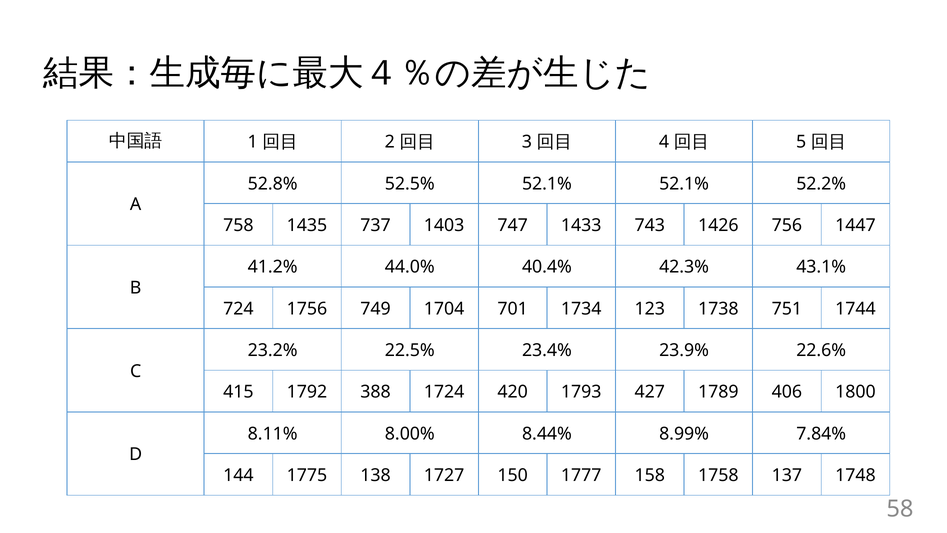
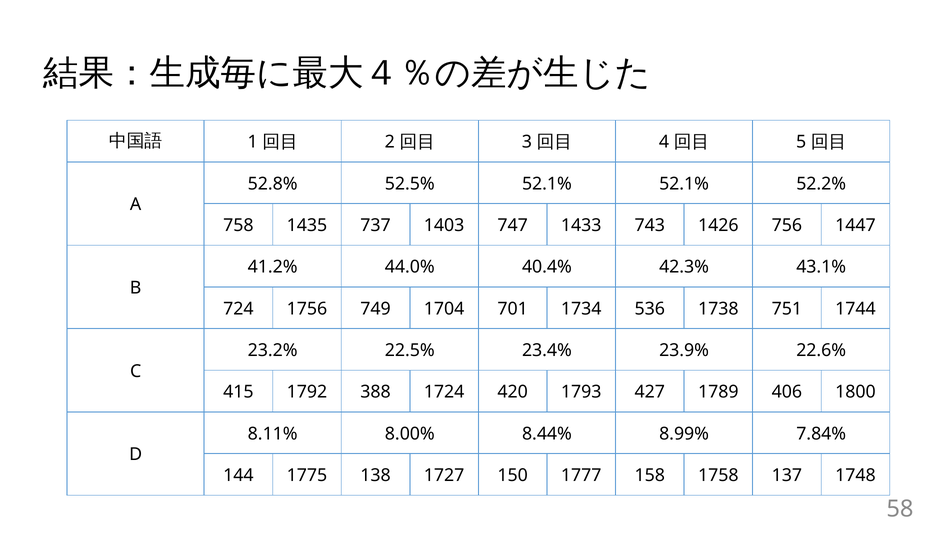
123: 123 -> 536
